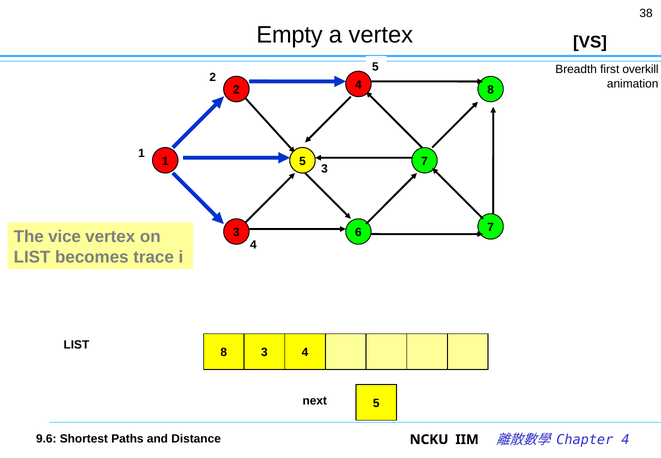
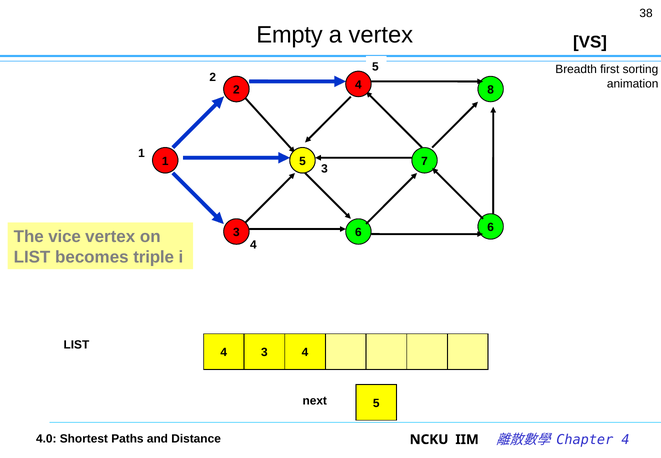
overkill: overkill -> sorting
6 7: 7 -> 6
trace: trace -> triple
8 at (224, 352): 8 -> 4
9.6: 9.6 -> 4.0
